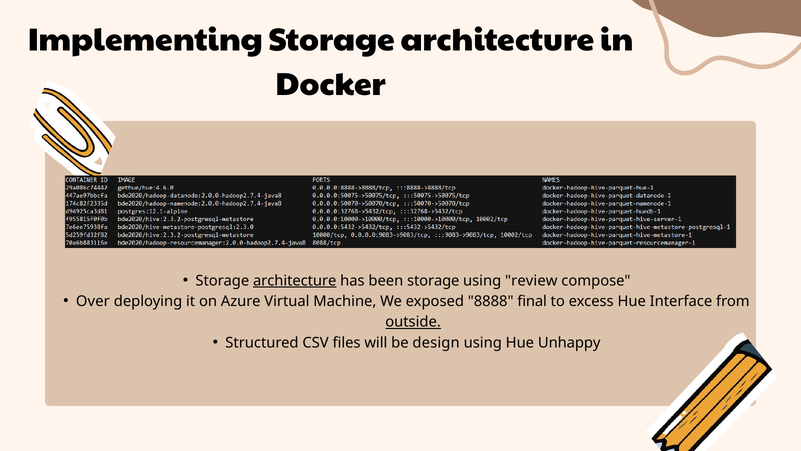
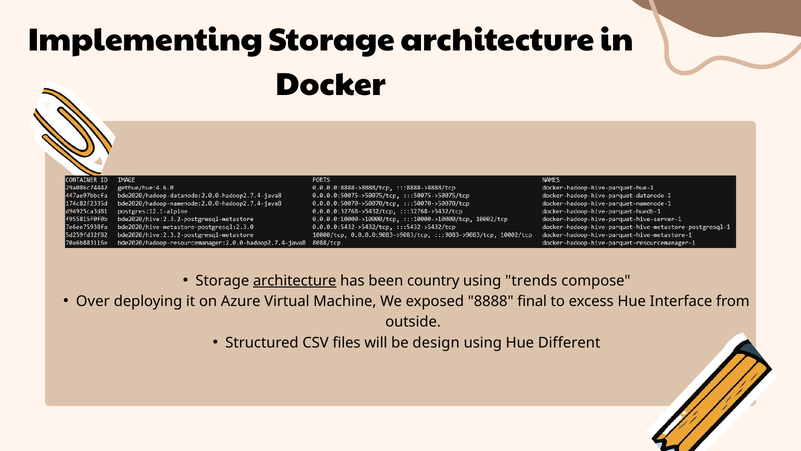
been storage: storage -> country
review: review -> trends
outside underline: present -> none
Unhappy: Unhappy -> Different
